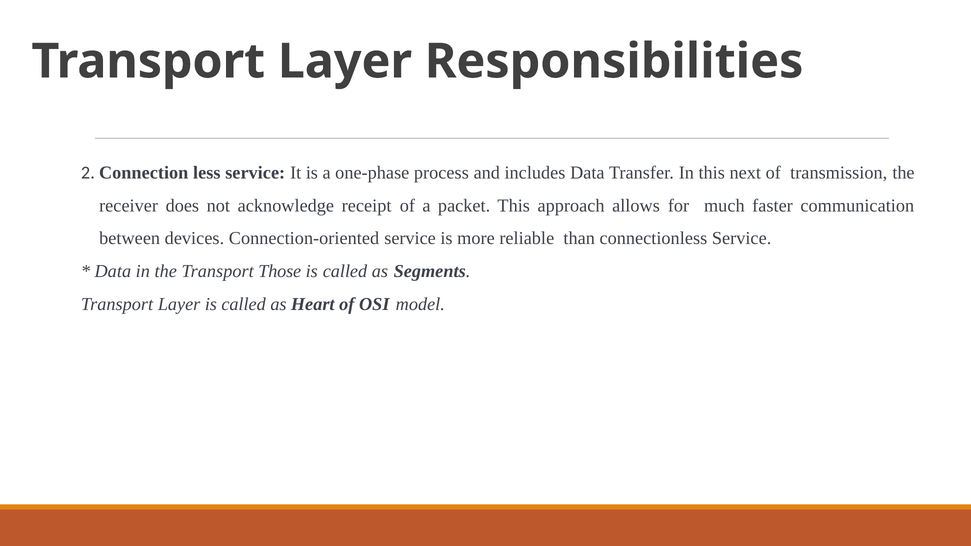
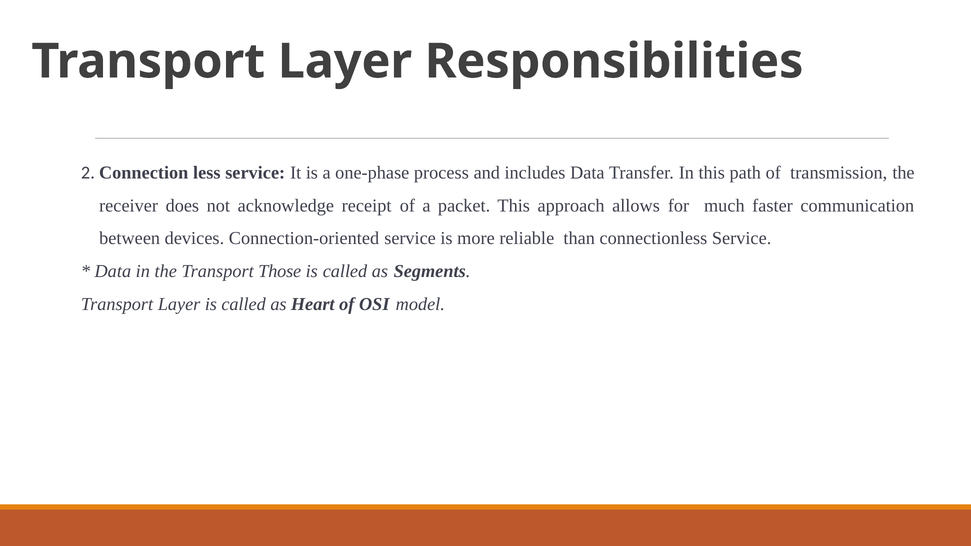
next: next -> path
